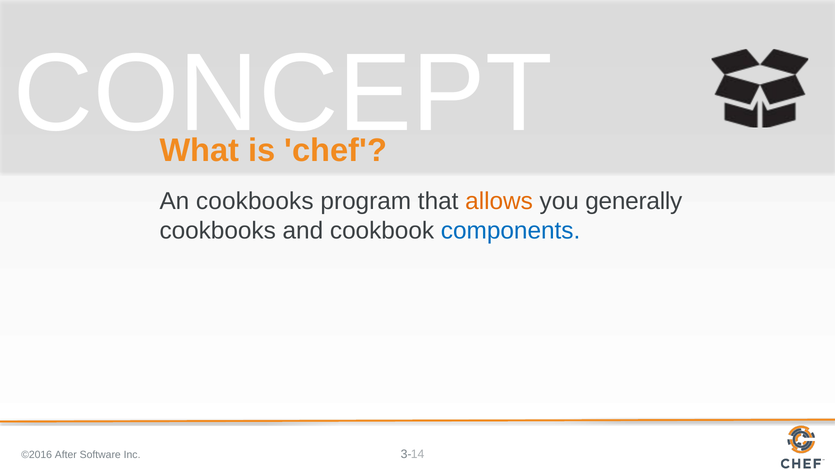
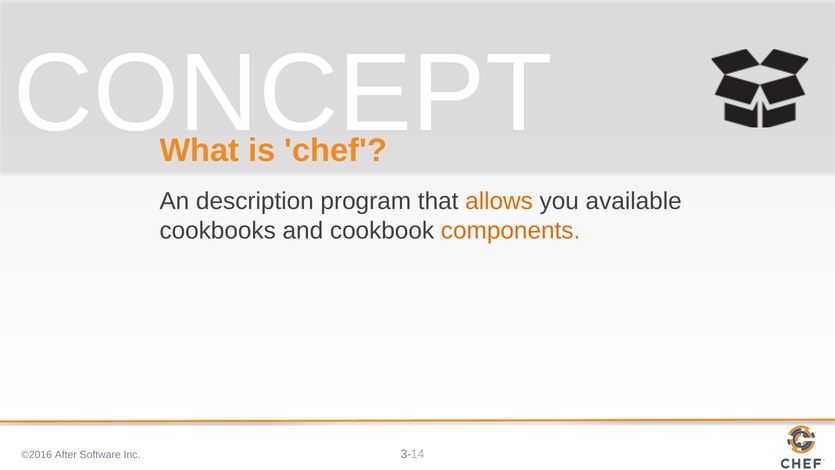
An cookbooks: cookbooks -> description
generally: generally -> available
components colour: blue -> orange
